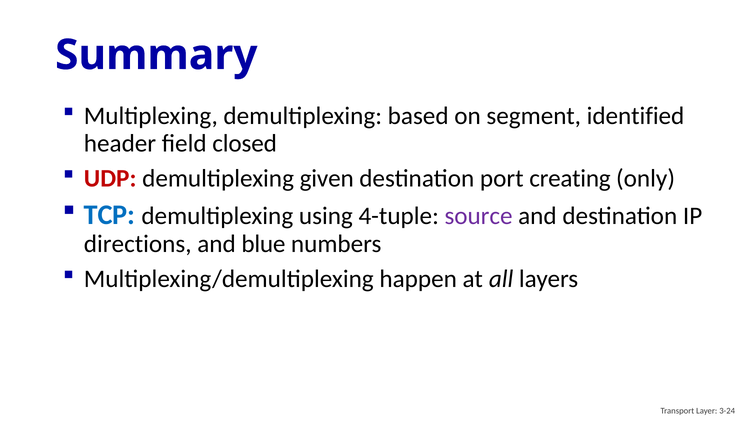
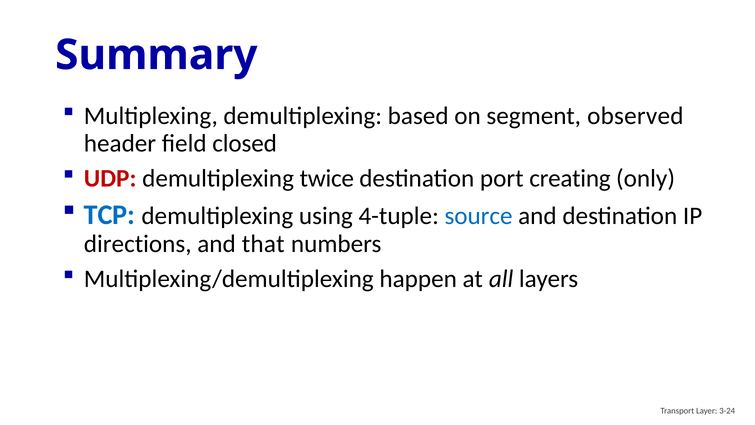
identified: identified -> observed
given: given -> twice
source colour: purple -> blue
blue: blue -> that
